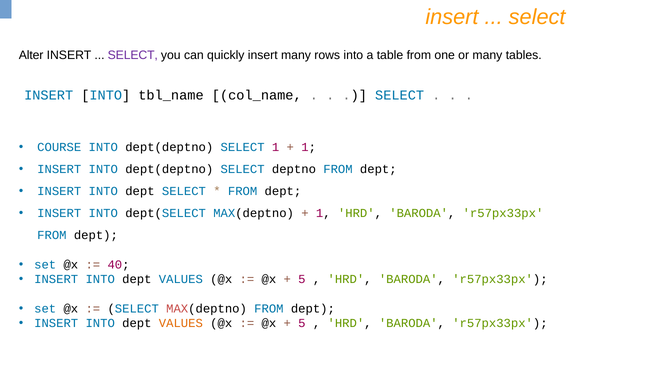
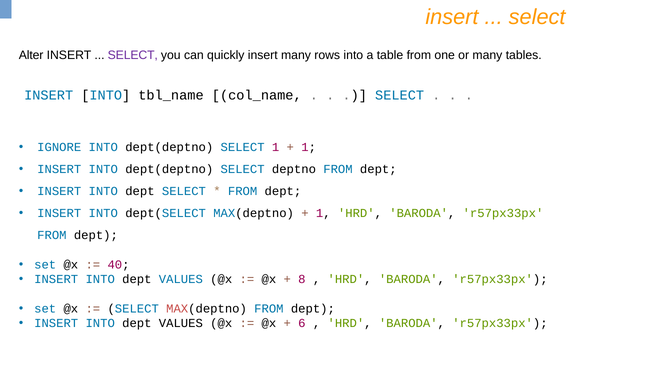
COURSE: COURSE -> IGNORE
5 at (302, 279): 5 -> 8
VALUES at (181, 323) colour: orange -> black
5 at (302, 323): 5 -> 6
